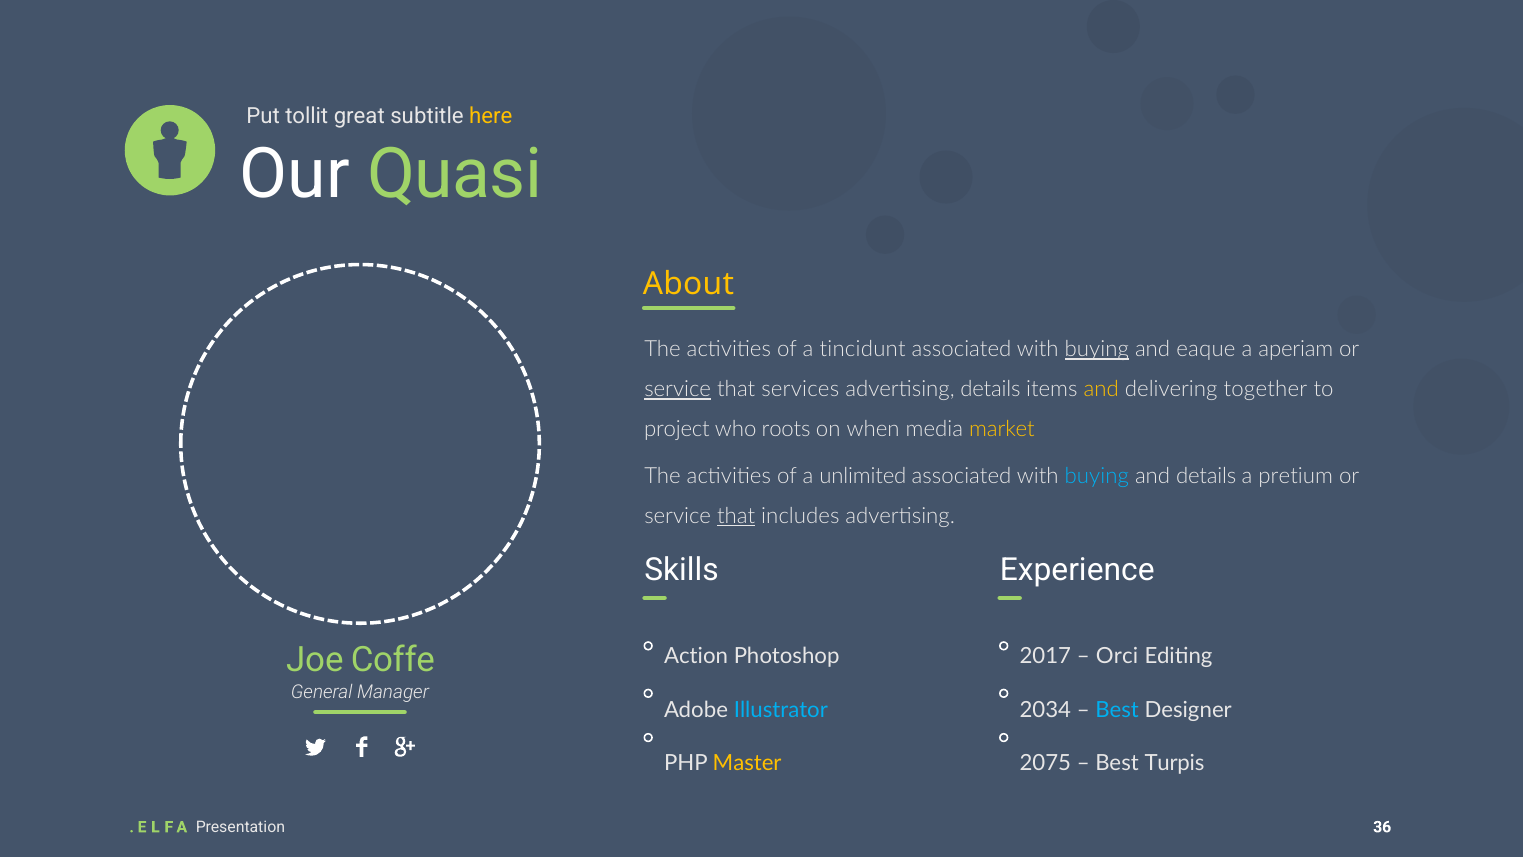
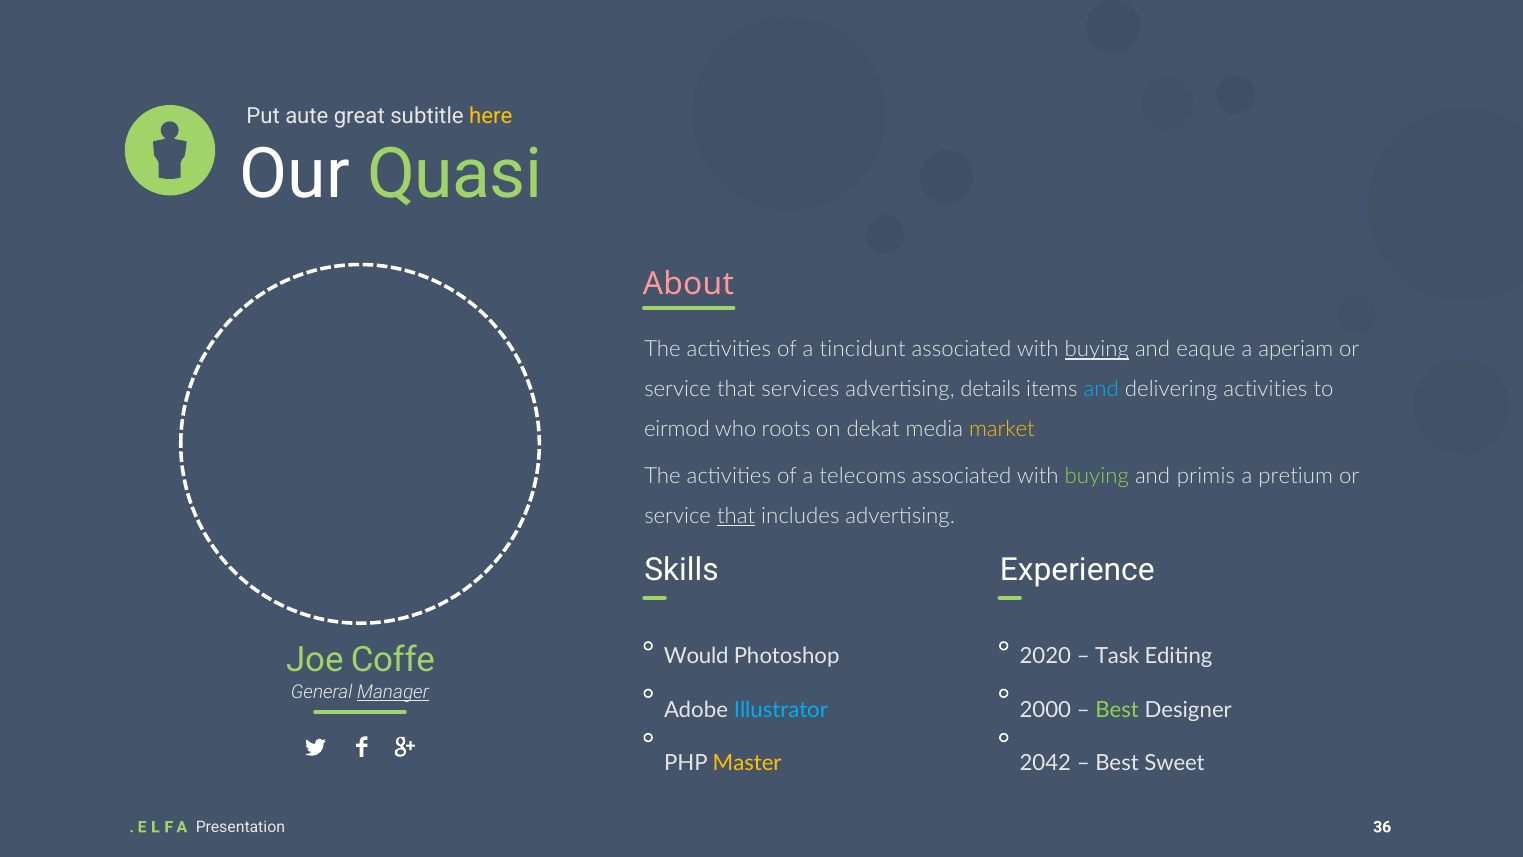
tollit: tollit -> aute
About colour: yellow -> pink
service at (678, 389) underline: present -> none
and at (1101, 389) colour: yellow -> light blue
delivering together: together -> activities
project: project -> eirmod
when: when -> dekat
unlimited: unlimited -> telecoms
buying at (1097, 476) colour: light blue -> light green
and details: details -> primis
Action: Action -> Would
2017: 2017 -> 2020
Orci: Orci -> Task
Manager underline: none -> present
2034: 2034 -> 2000
Best at (1117, 709) colour: light blue -> light green
2075: 2075 -> 2042
Turpis: Turpis -> Sweet
